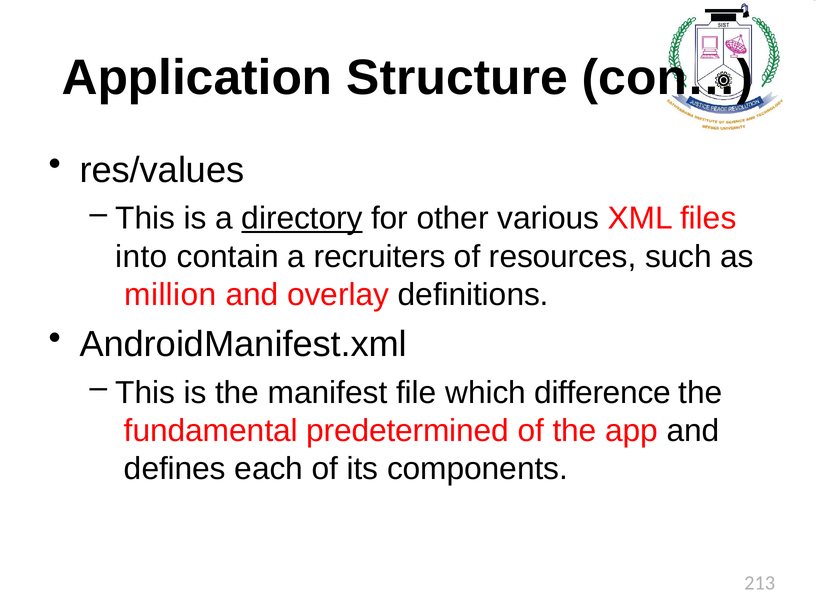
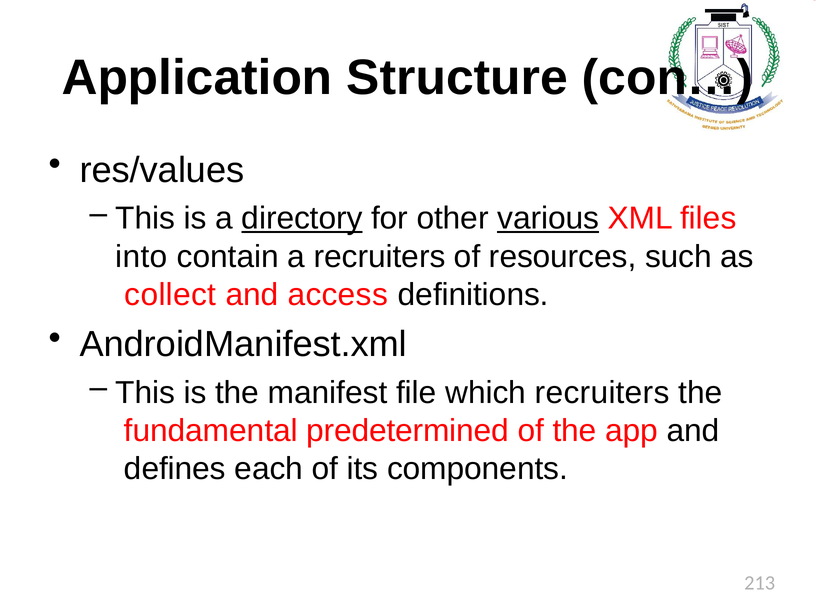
various underline: none -> present
million: million -> collect
overlay: overlay -> access
which difference: difference -> recruiters
